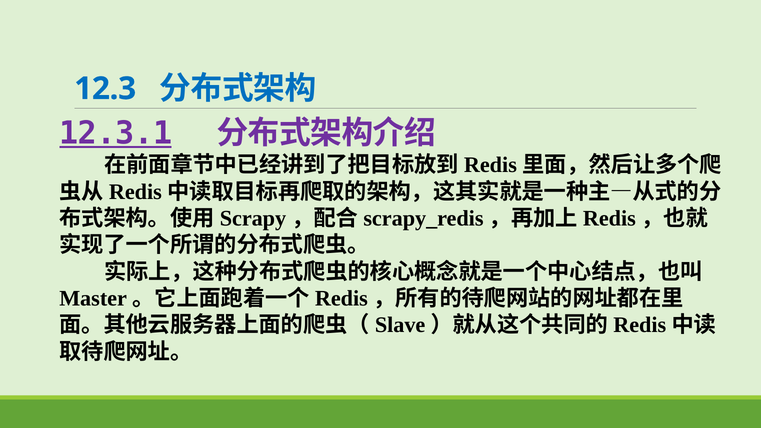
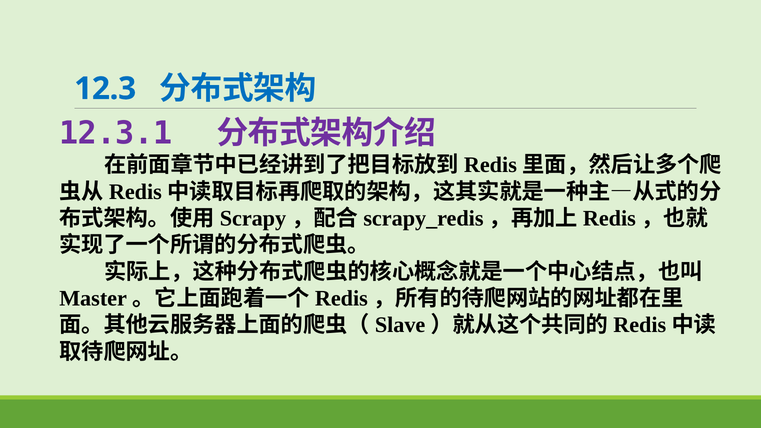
12.3.1 underline: present -> none
